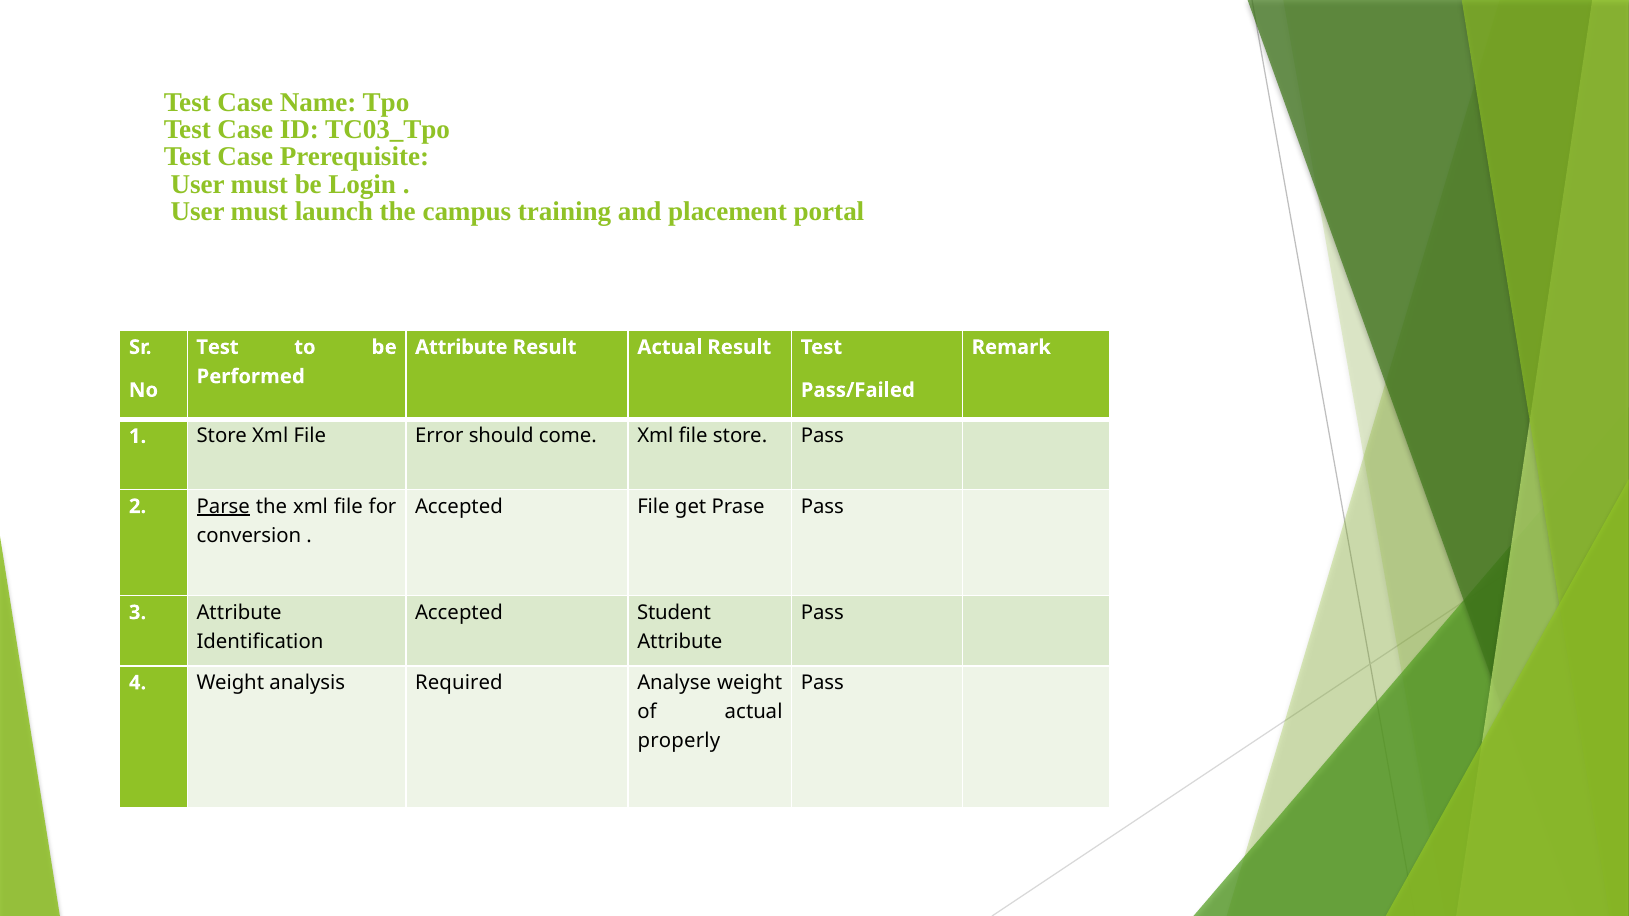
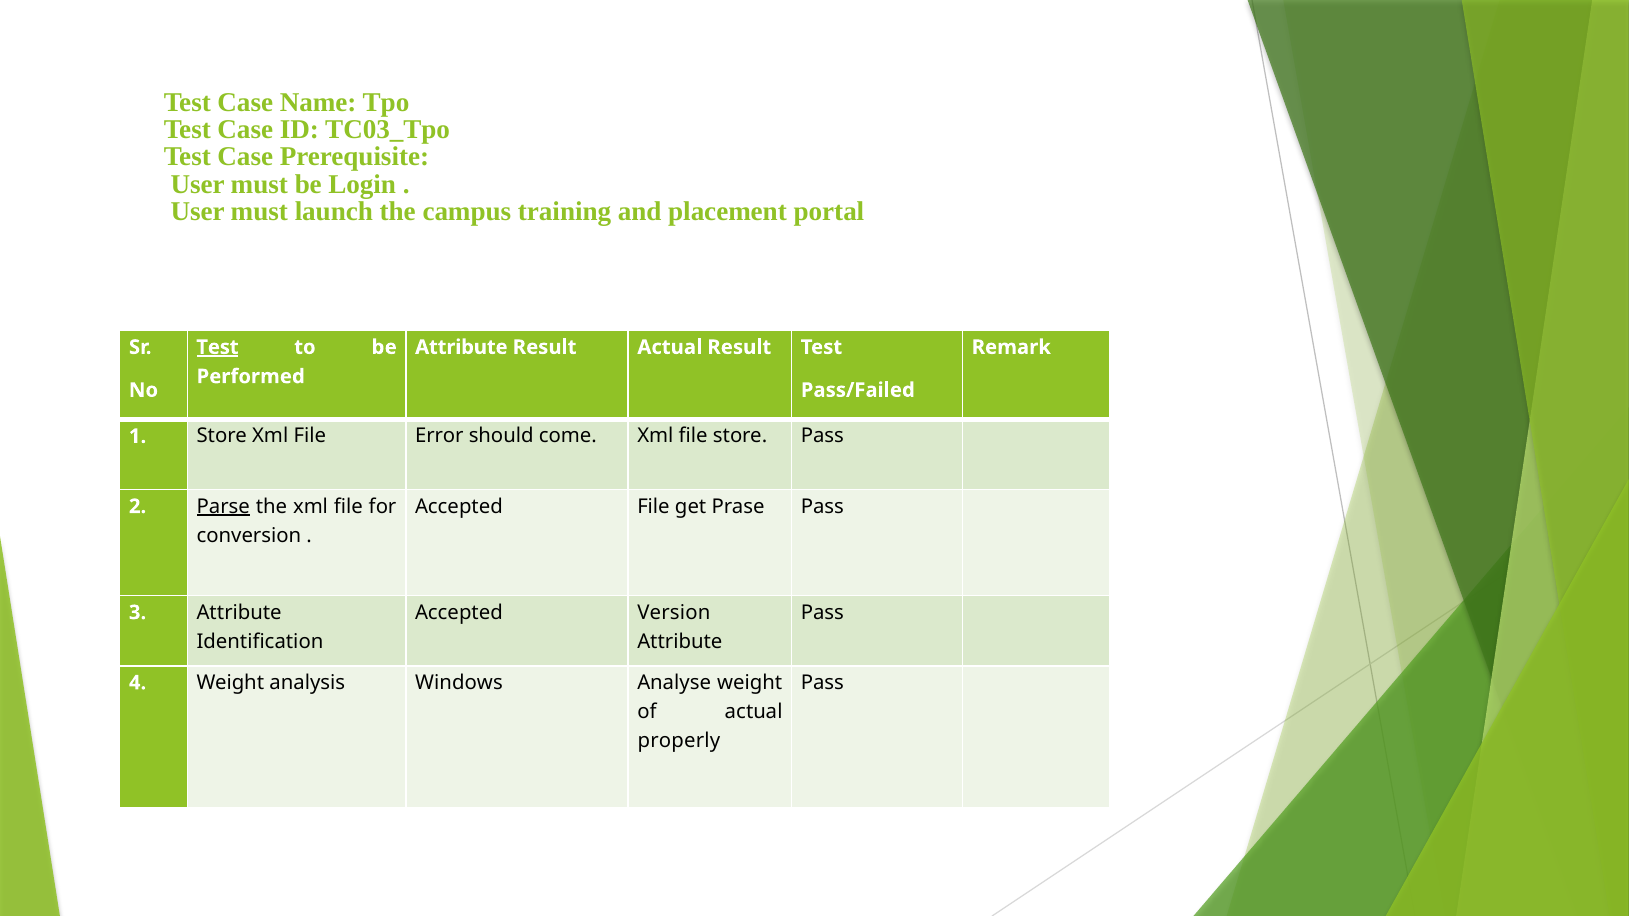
Test at (217, 347) underline: none -> present
Student: Student -> Version
Required: Required -> Windows
